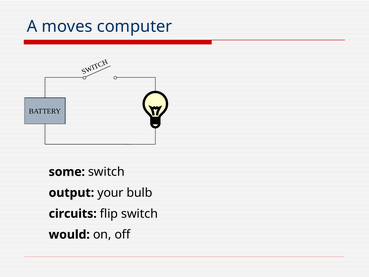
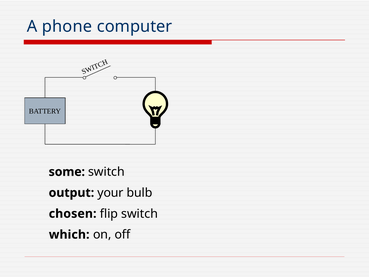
moves: moves -> phone
circuits: circuits -> chosen
would: would -> which
